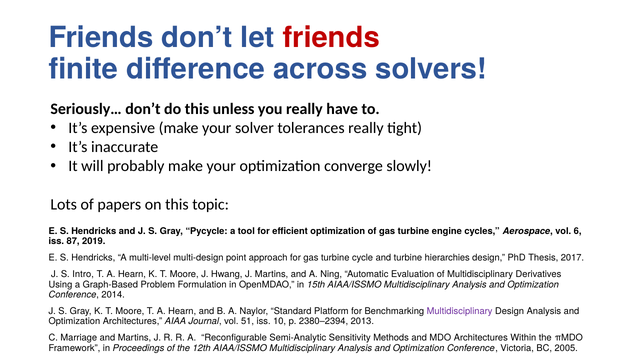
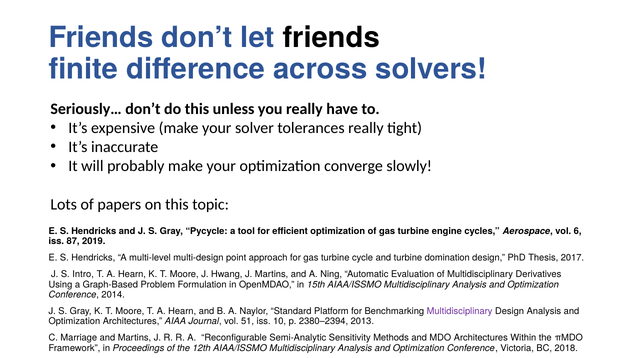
friends at (331, 38) colour: red -> black
hierarchies: hierarchies -> domination
2005: 2005 -> 2018
